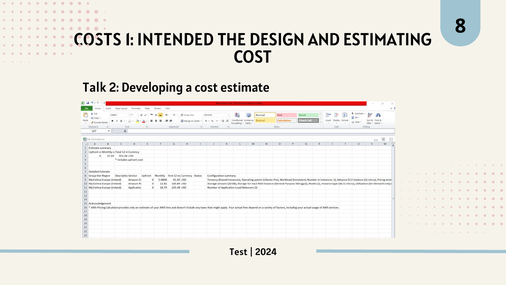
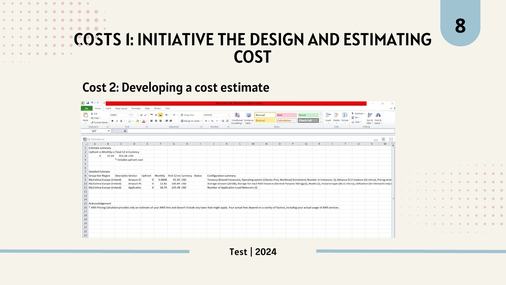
INTENDED: INTENDED -> INITIATIVE
Talk at (94, 88): Talk -> Cost
